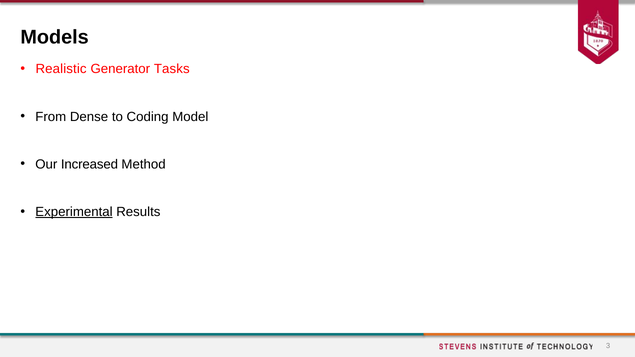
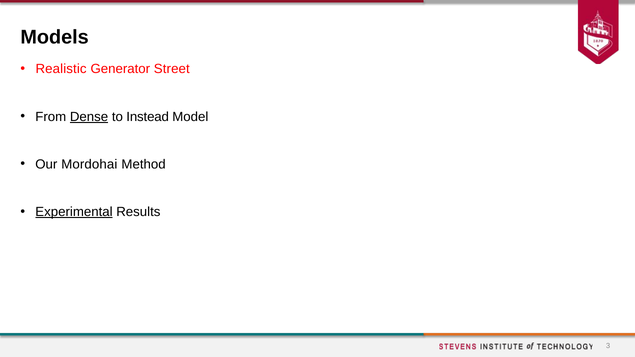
Tasks: Tasks -> Street
Dense underline: none -> present
Coding: Coding -> Instead
Increased: Increased -> Mordohai
